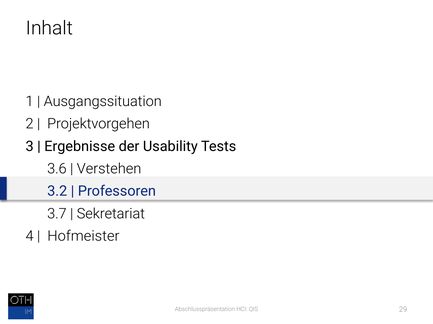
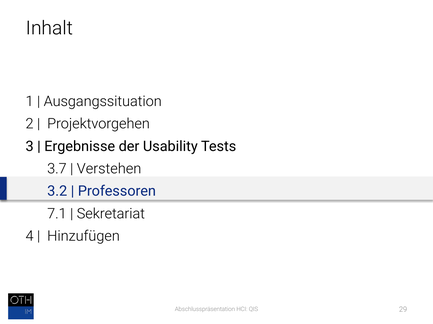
3.6: 3.6 -> 3.7
3.7: 3.7 -> 7.1
Hofmeister: Hofmeister -> Hinzufügen
